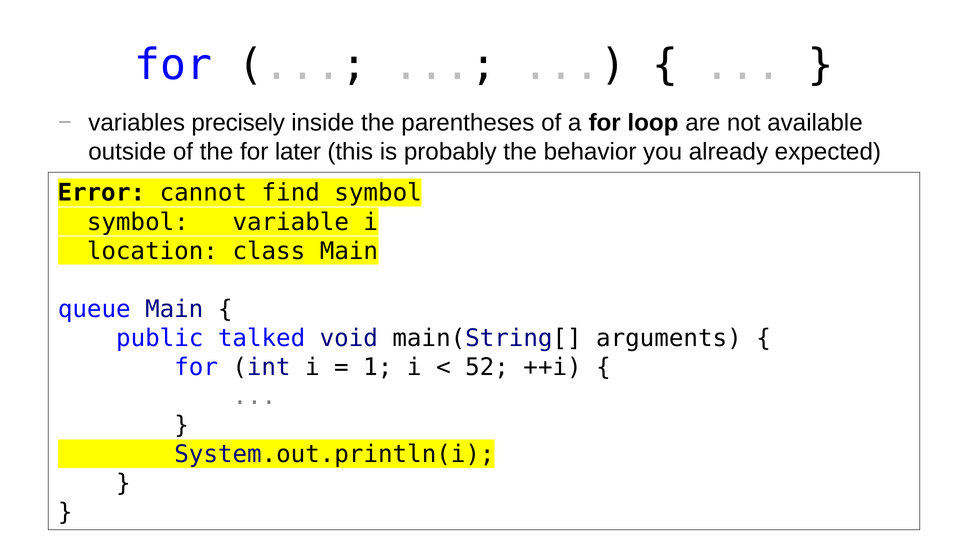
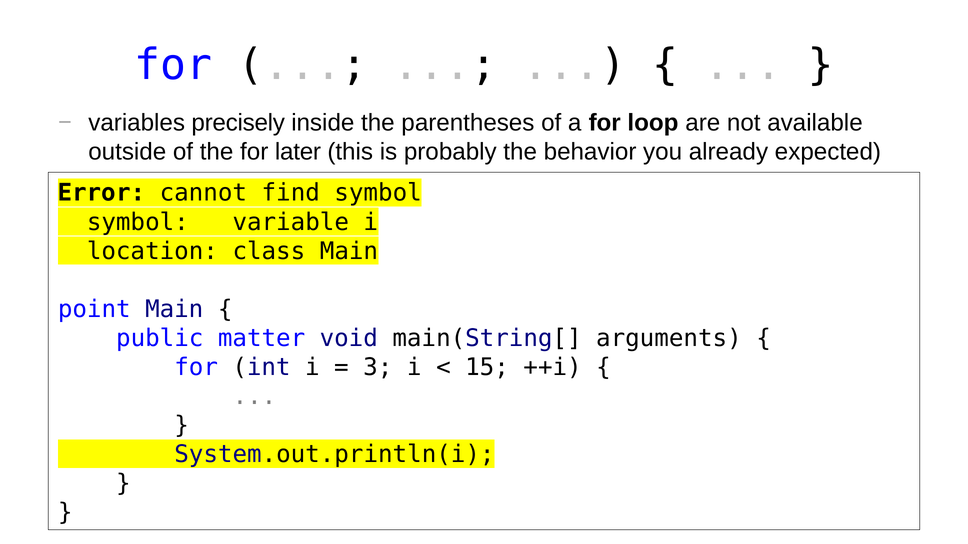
queue: queue -> point
talked: talked -> matter
1: 1 -> 3
52: 52 -> 15
